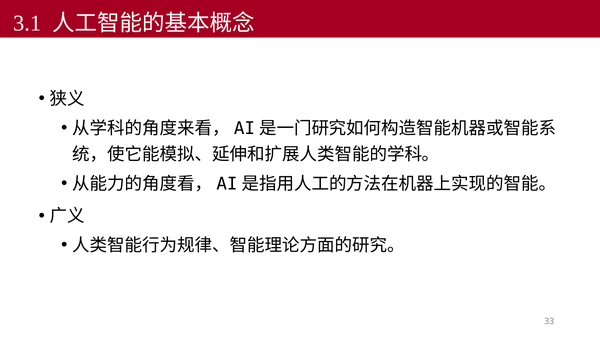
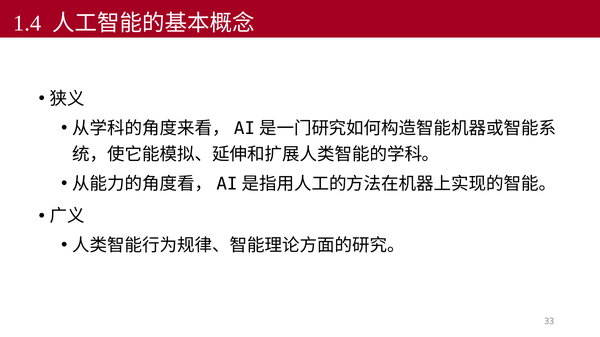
3.1: 3.1 -> 1.4
